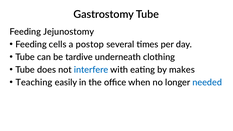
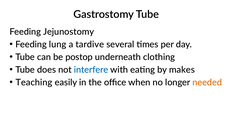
cells: cells -> lung
postop: postop -> tardive
tardive: tardive -> postop
needed colour: blue -> orange
